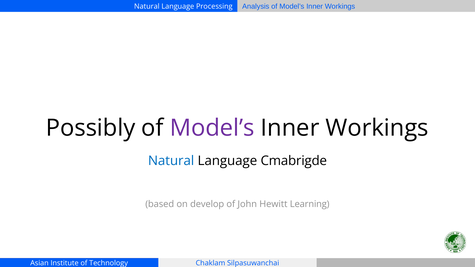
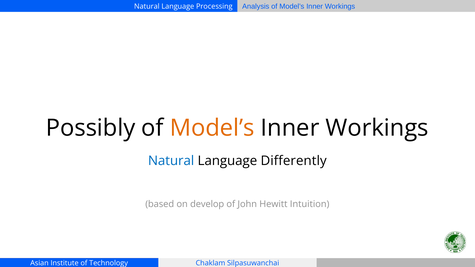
Model’s at (212, 128) colour: purple -> orange
Cmabrigde: Cmabrigde -> Differently
Learning: Learning -> Intuition
